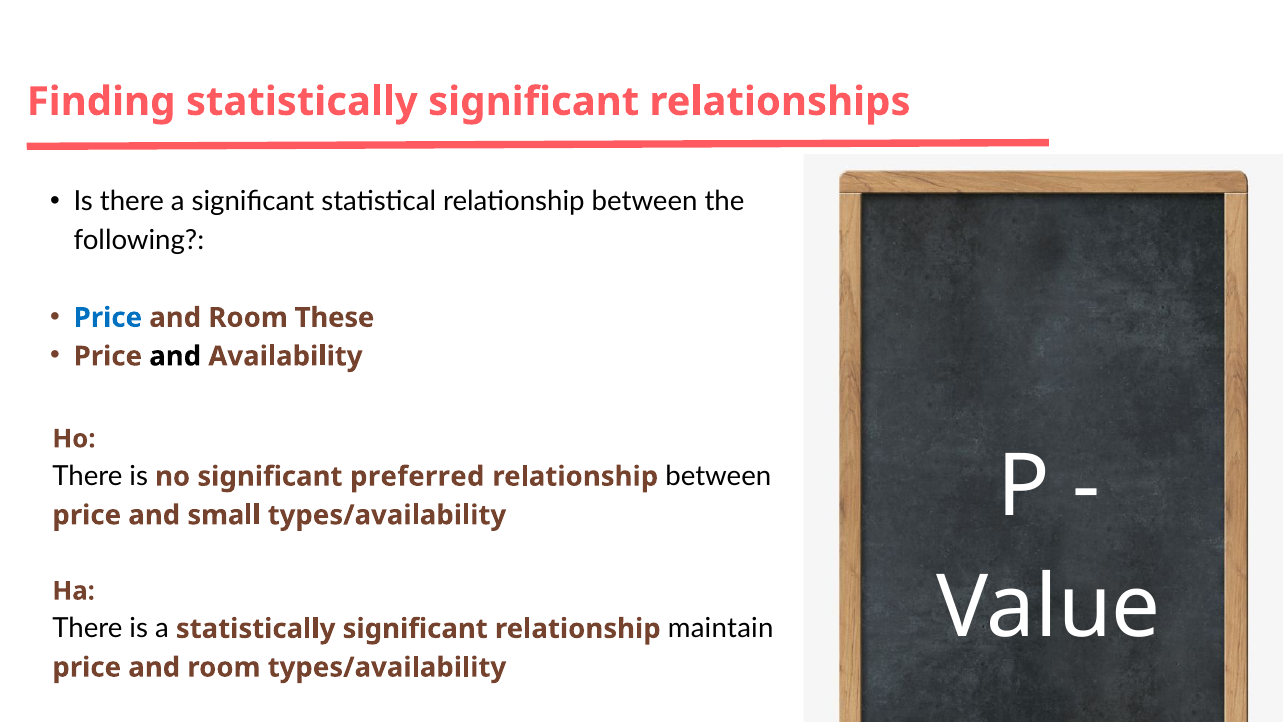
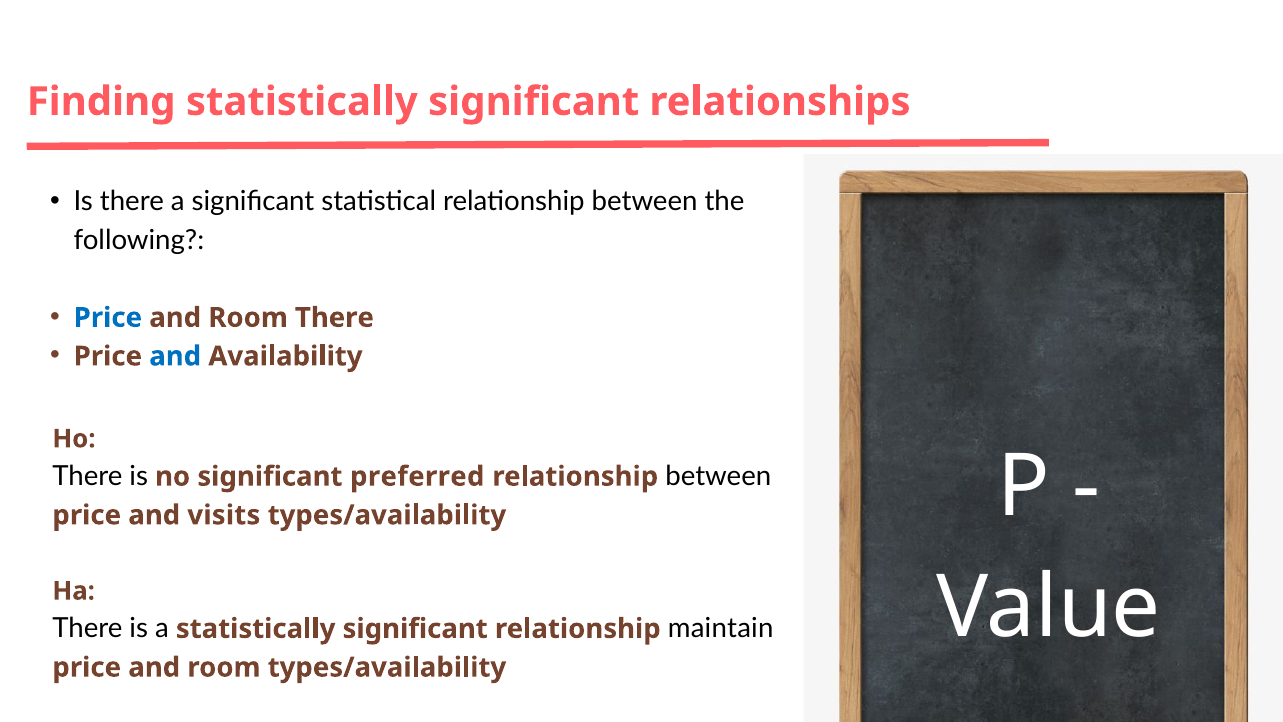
Room These: These -> There
and at (175, 356) colour: black -> blue
small: small -> visits
